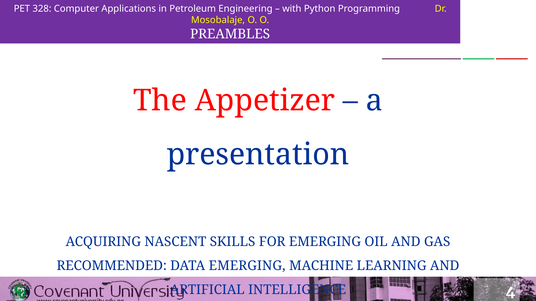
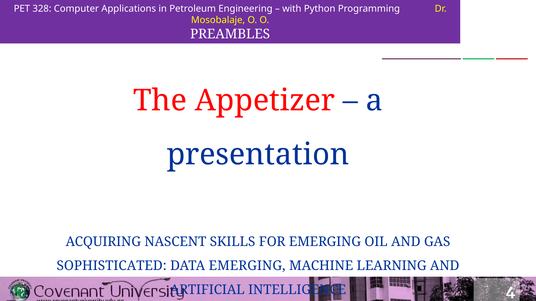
RECOMMENDED: RECOMMENDED -> SOPHISTICATED
